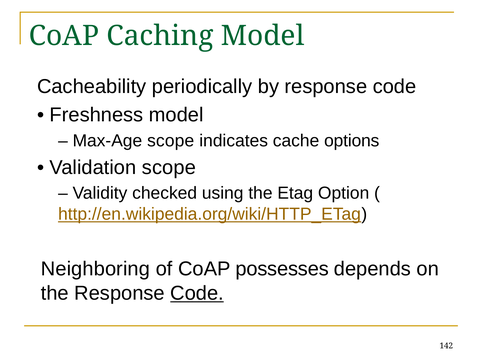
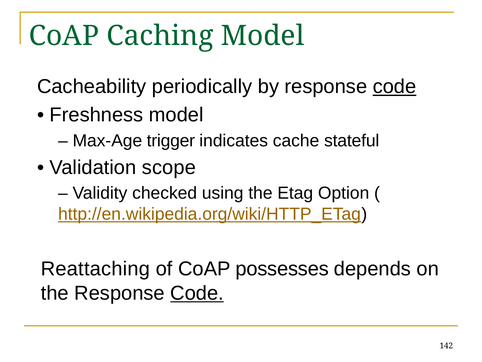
code at (394, 87) underline: none -> present
Max-Age scope: scope -> trigger
options: options -> stateful
Neighboring: Neighboring -> Reattaching
